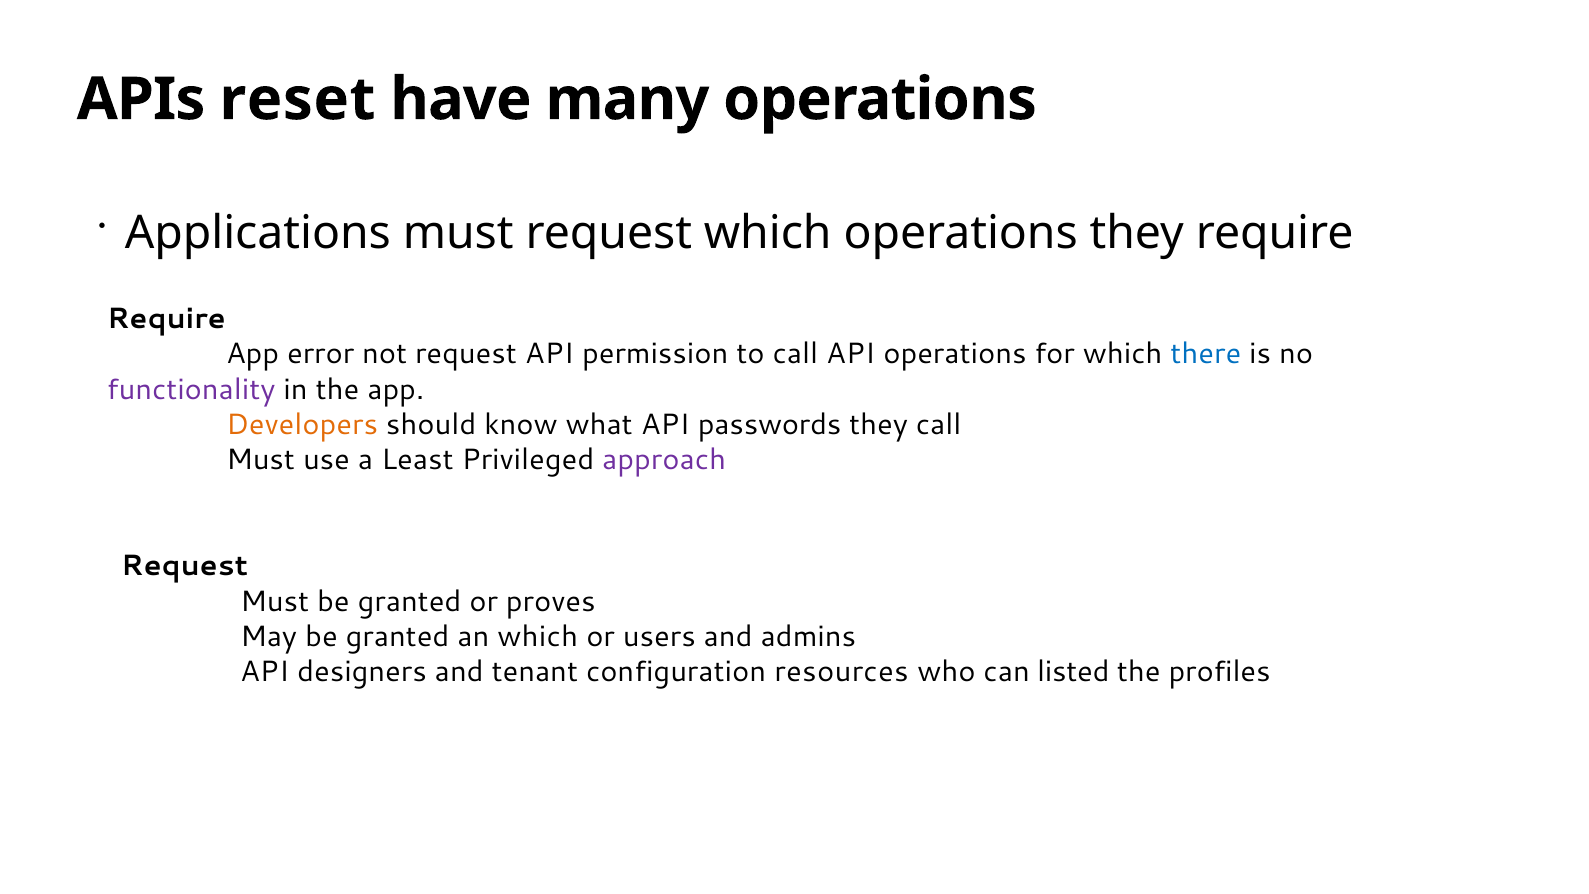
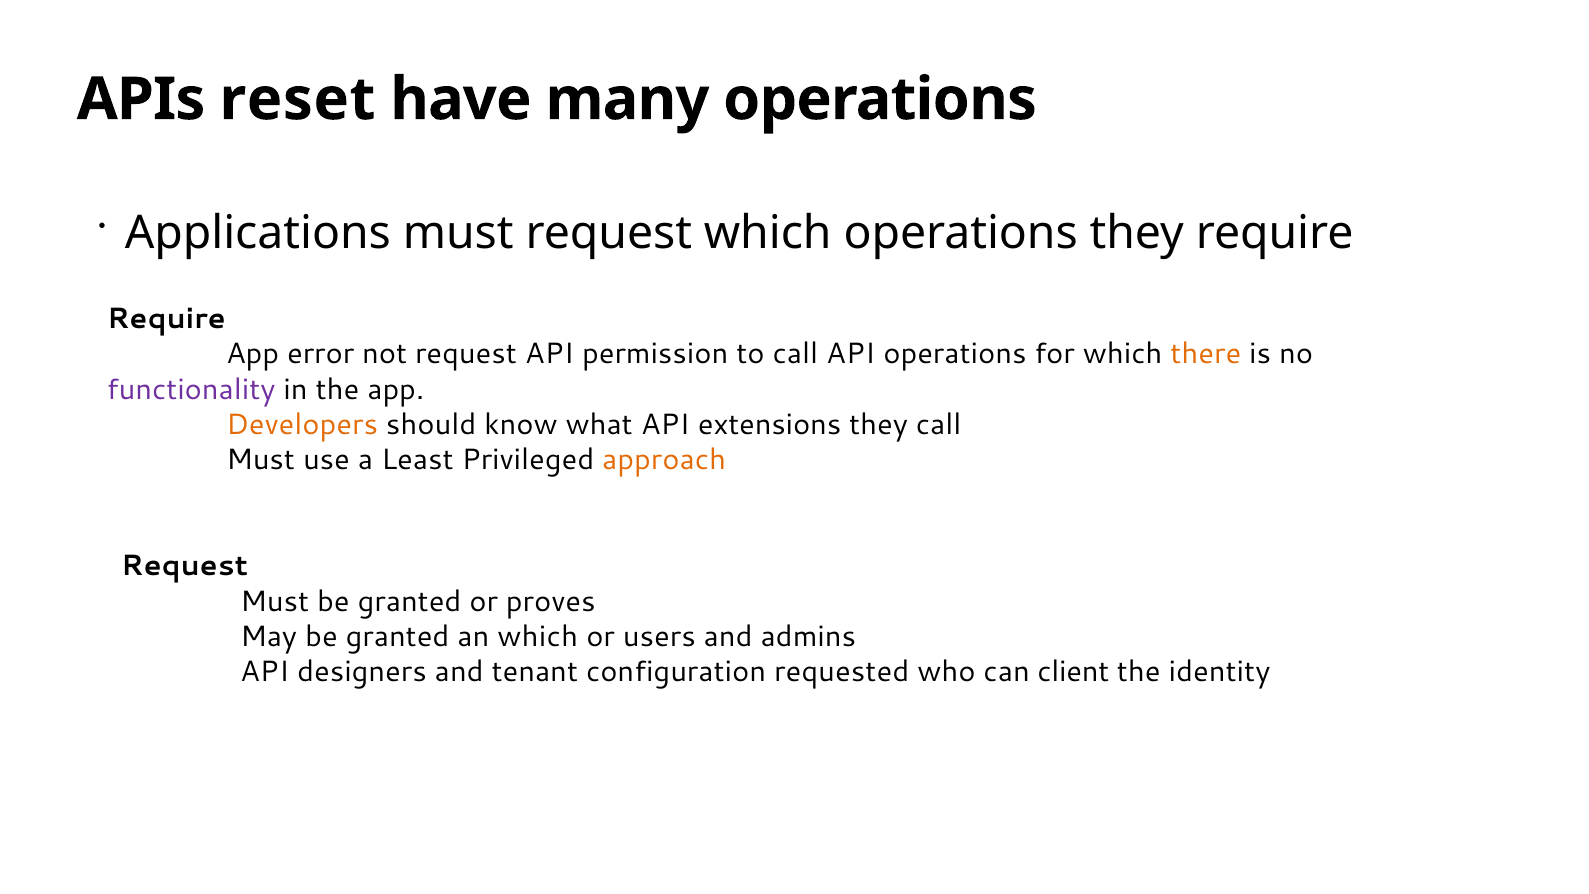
there colour: blue -> orange
passwords: passwords -> extensions
approach colour: purple -> orange
resources: resources -> requested
listed: listed -> client
profiles: profiles -> identity
